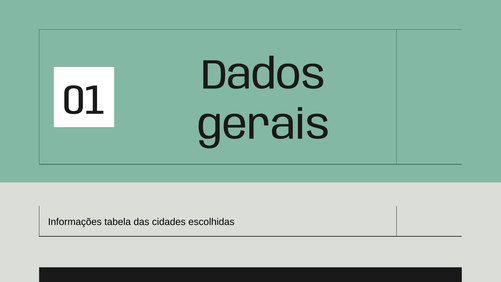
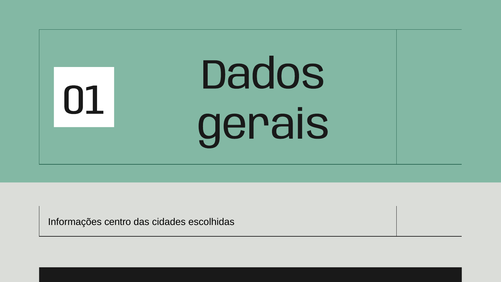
tabela: tabela -> centro
